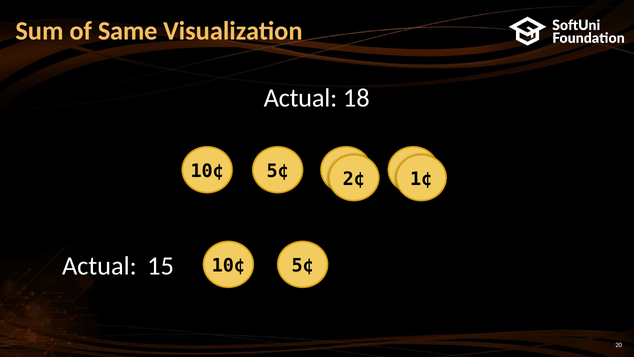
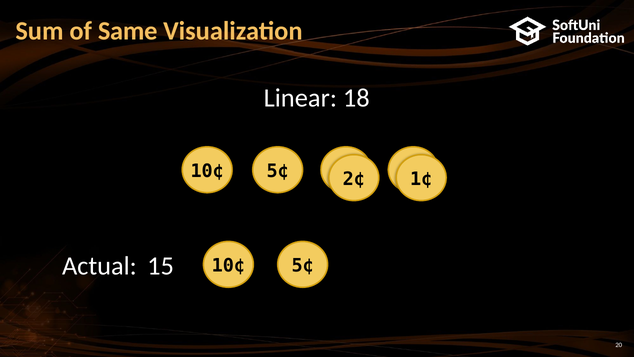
Actual at (300, 98): Actual -> Linear
